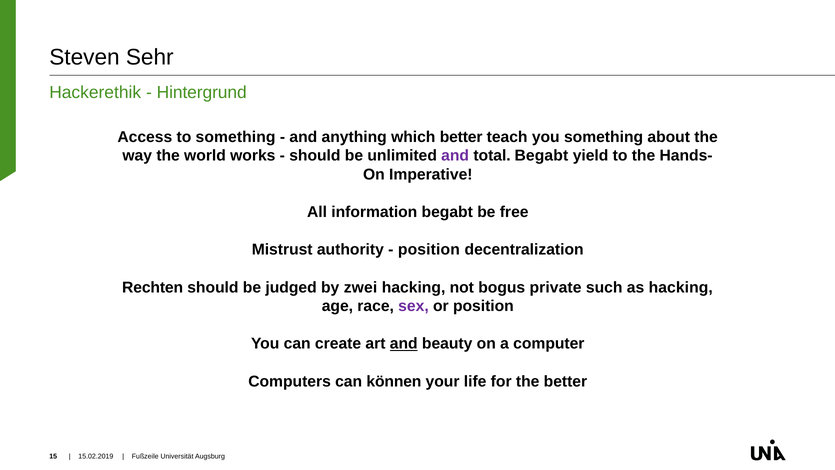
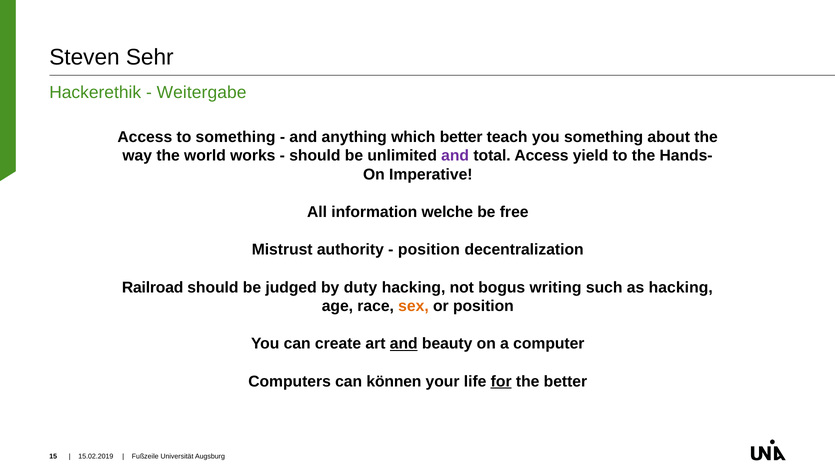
Hintergrund: Hintergrund -> Weitergabe
total Begabt: Begabt -> Access
information begabt: begabt -> welche
Rechten: Rechten -> Railroad
zwei: zwei -> duty
private: private -> writing
sex colour: purple -> orange
for underline: none -> present
